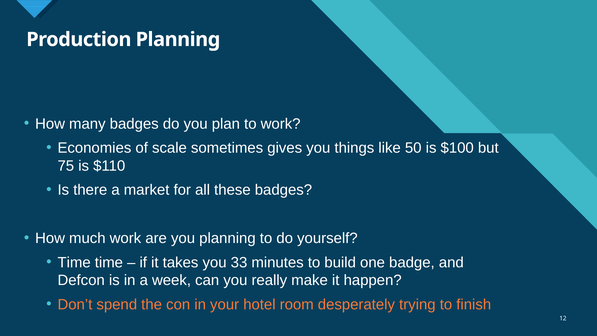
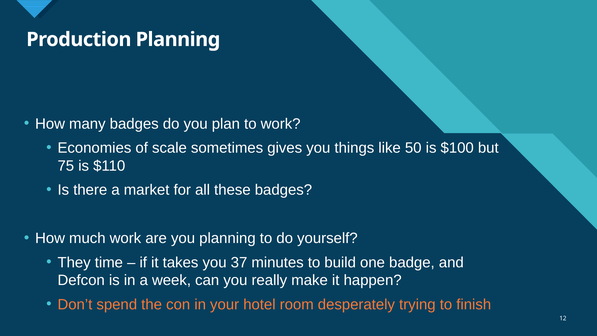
Time at (74, 262): Time -> They
33: 33 -> 37
